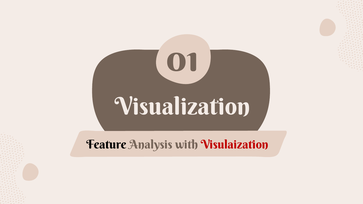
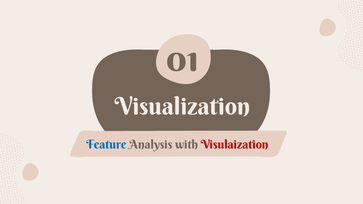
Feature colour: black -> blue
